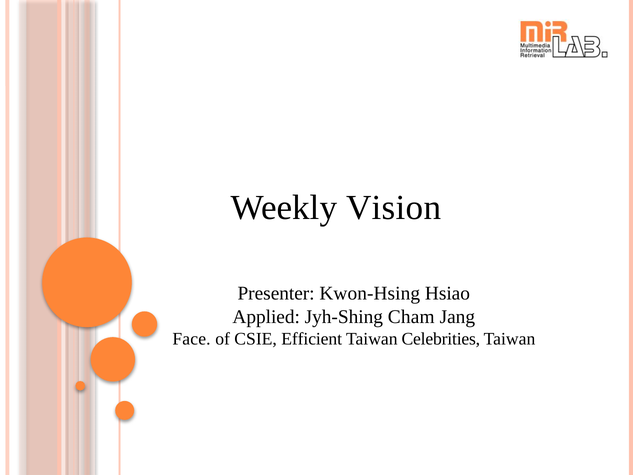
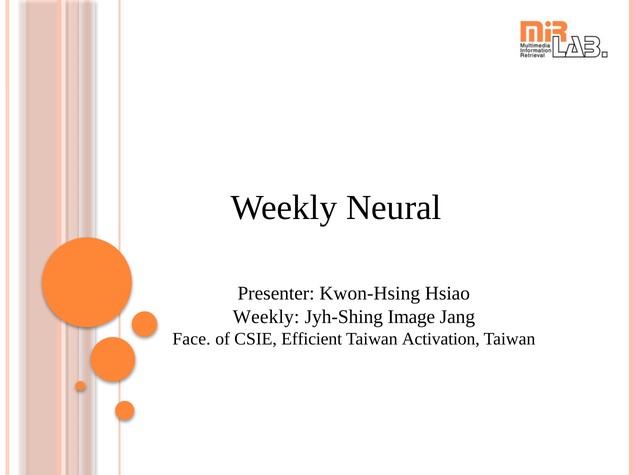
Vision: Vision -> Neural
Applied at (266, 317): Applied -> Weekly
Cham: Cham -> Image
Celebrities: Celebrities -> Activation
